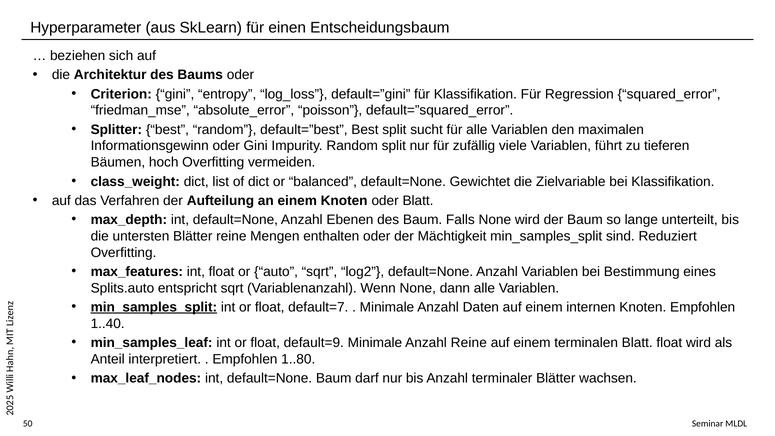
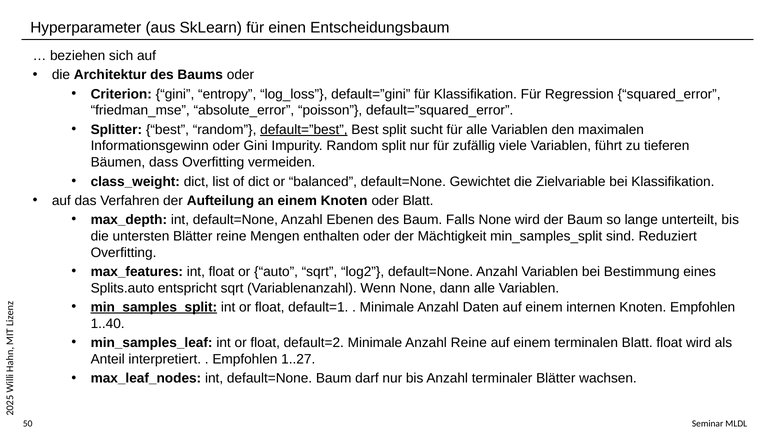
default=”best underline: none -> present
hoch: hoch -> dass
default=7: default=7 -> default=1
default=9: default=9 -> default=2
1..80: 1..80 -> 1..27
